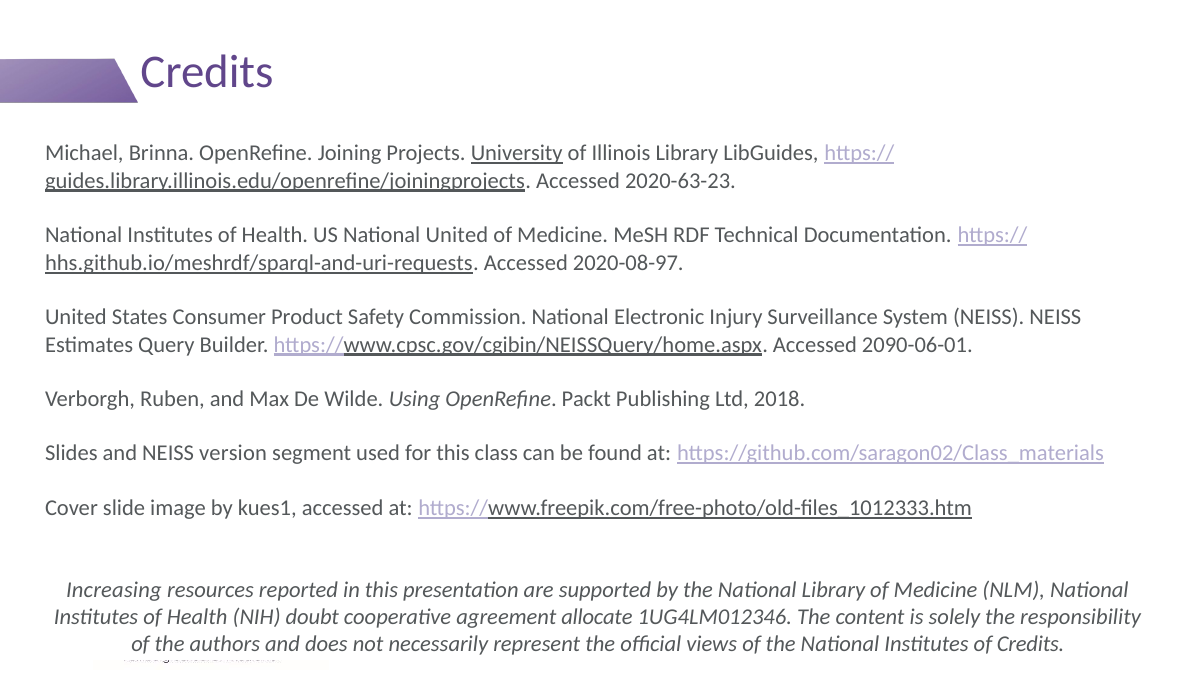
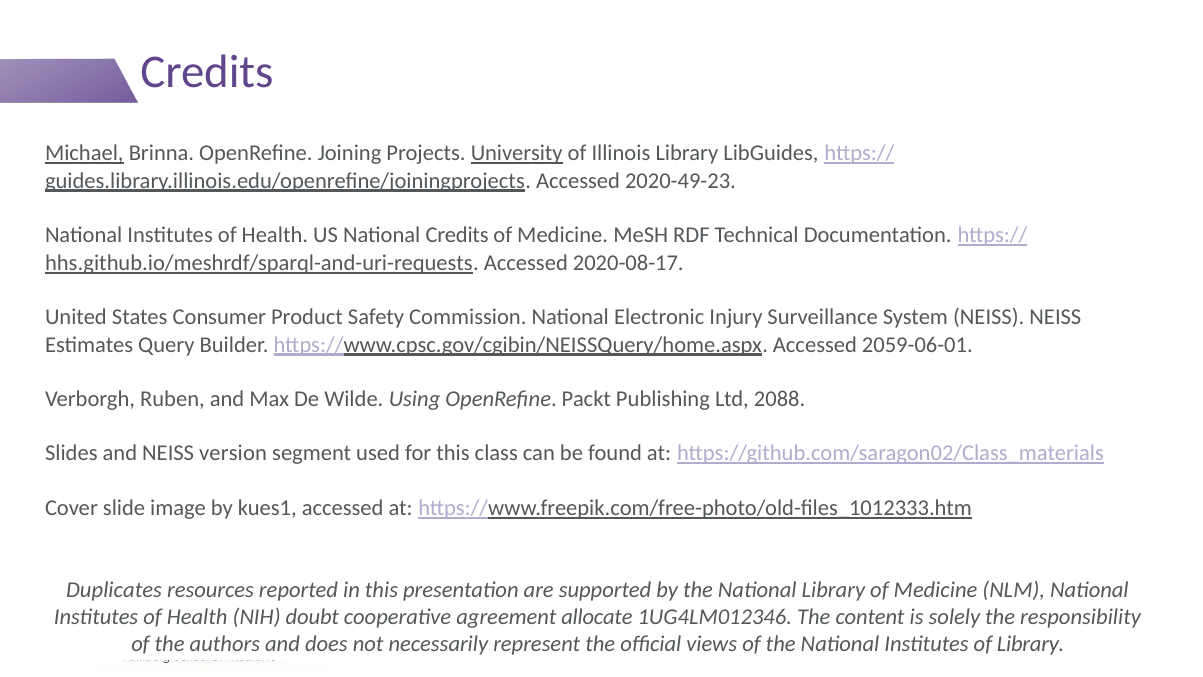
Michael underline: none -> present
2020-63-23: 2020-63-23 -> 2020-49-23
National United: United -> Credits
2020-08-97: 2020-08-97 -> 2020-08-17
2090-06-01: 2090-06-01 -> 2059-06-01
2018: 2018 -> 2088
Increasing: Increasing -> Duplicates
of Credits: Credits -> Library
